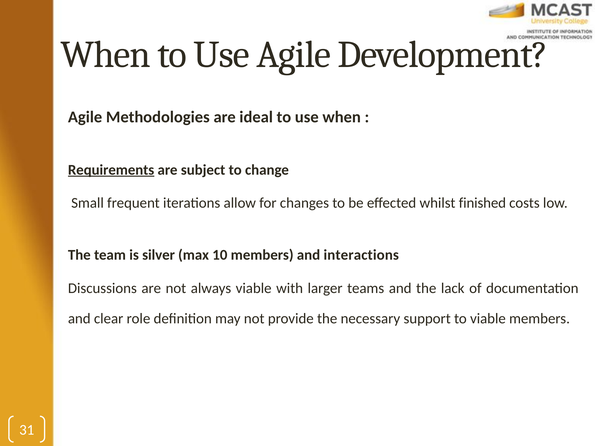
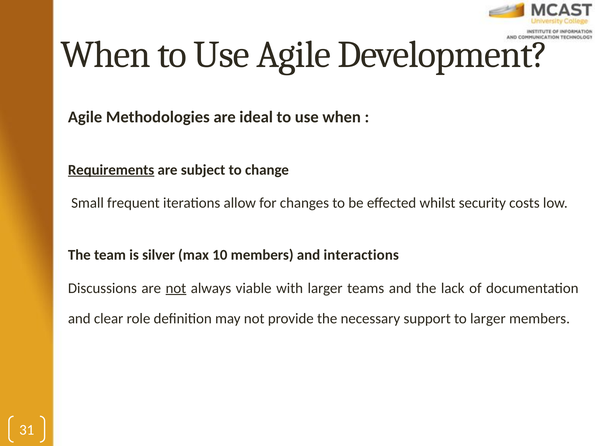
finished: finished -> security
not at (176, 288) underline: none -> present
to viable: viable -> larger
